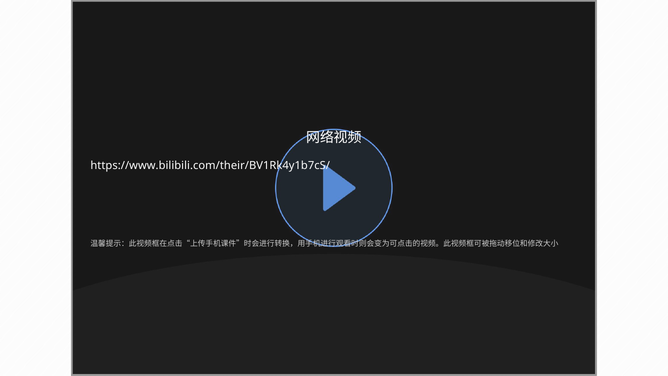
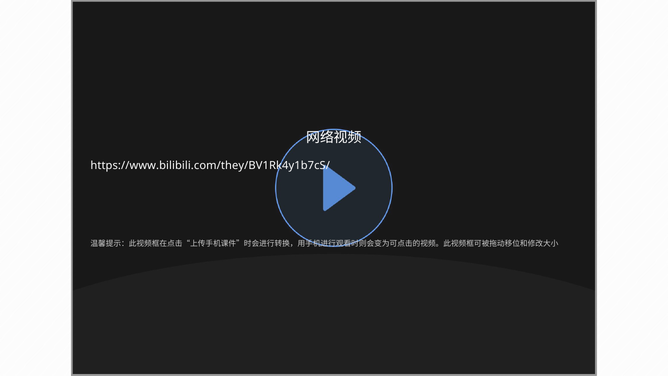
https://www.bilibili.com/their/BV1Rk4y1b7cS/: https://www.bilibili.com/their/BV1Rk4y1b7cS/ -> https://www.bilibili.com/they/BV1Rk4y1b7cS/
